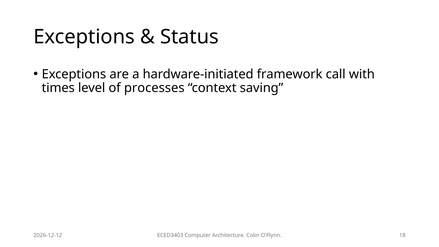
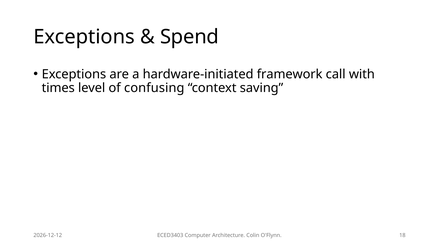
Status: Status -> Spend
processes: processes -> confusing
